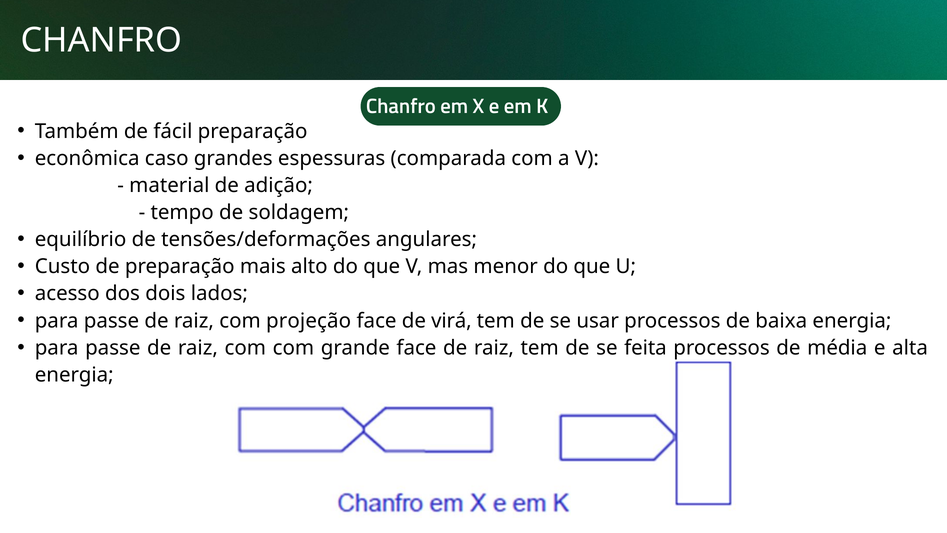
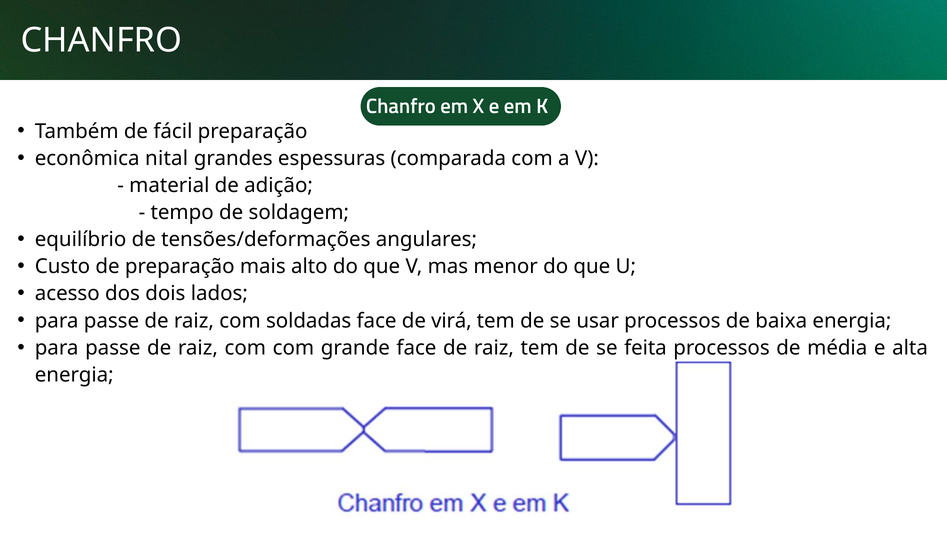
caso: caso -> nital
projeção: projeção -> soldadas
